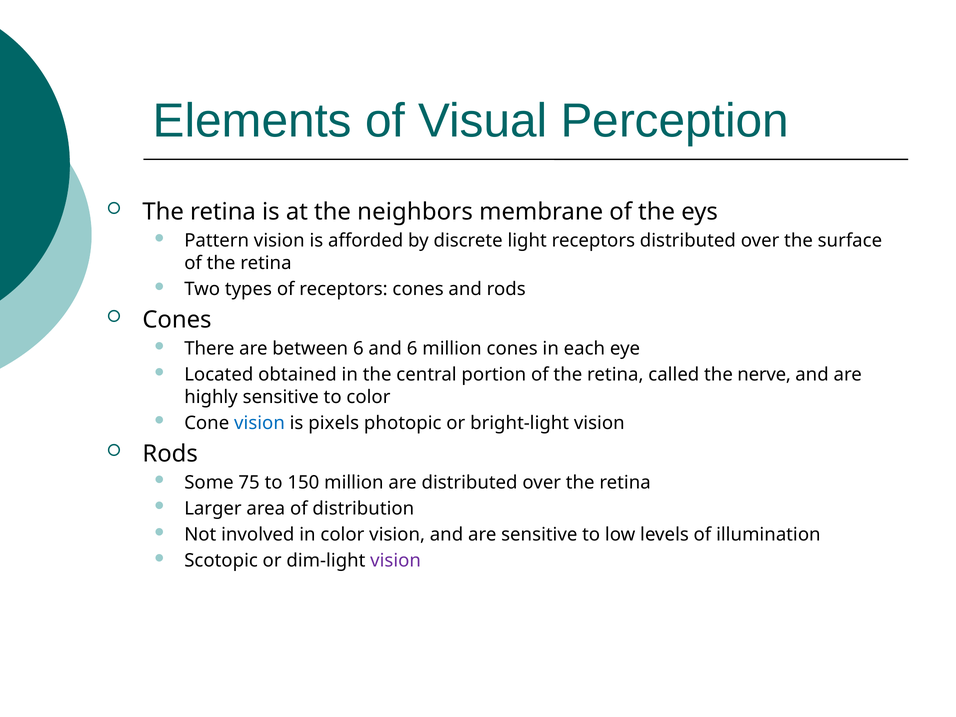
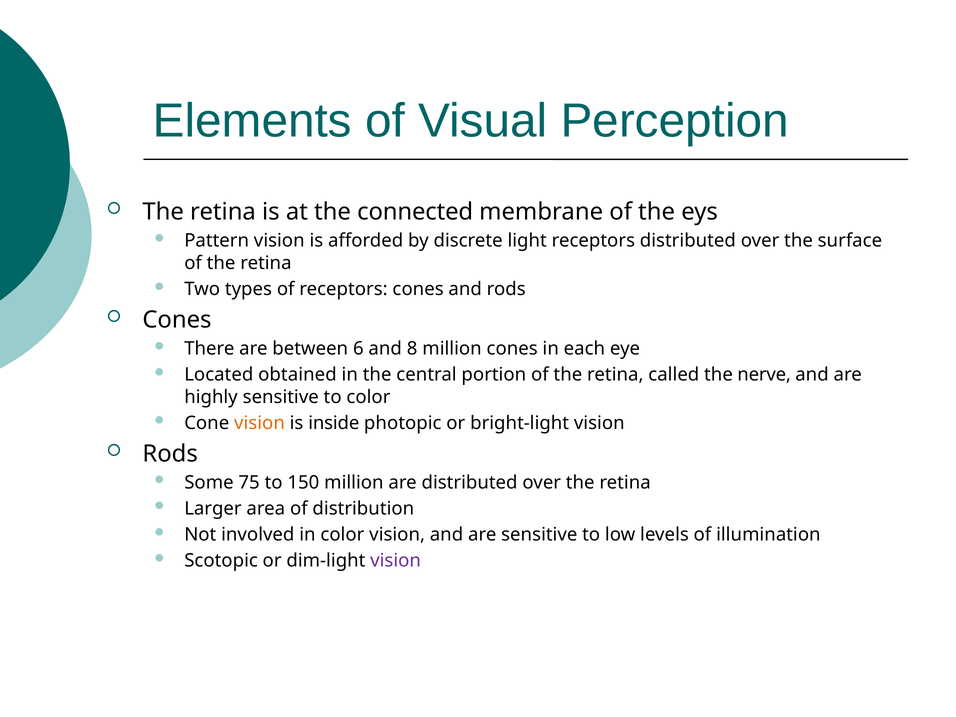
neighbors: neighbors -> connected
and 6: 6 -> 8
vision at (259, 423) colour: blue -> orange
pixels: pixels -> inside
